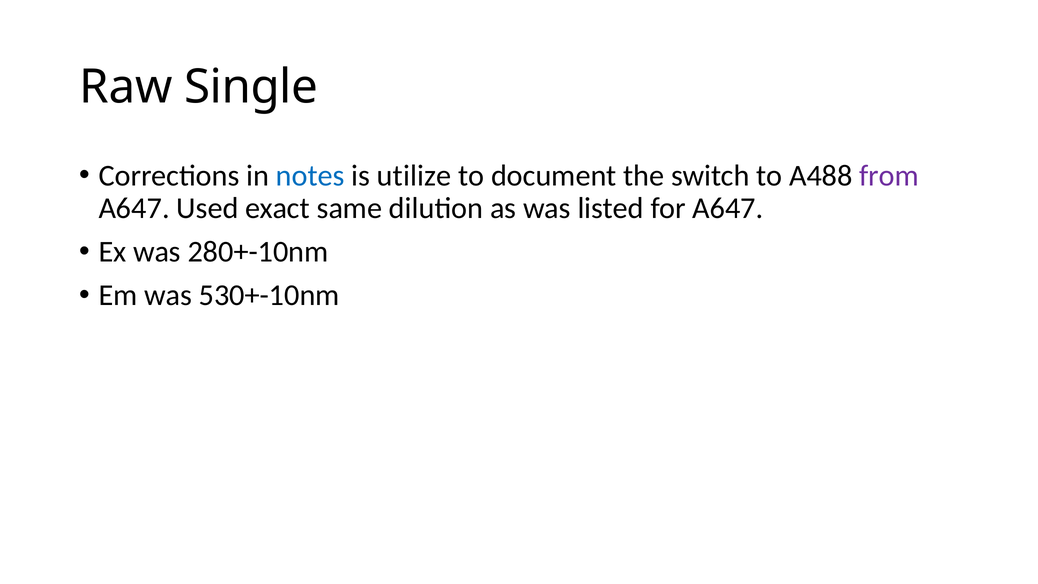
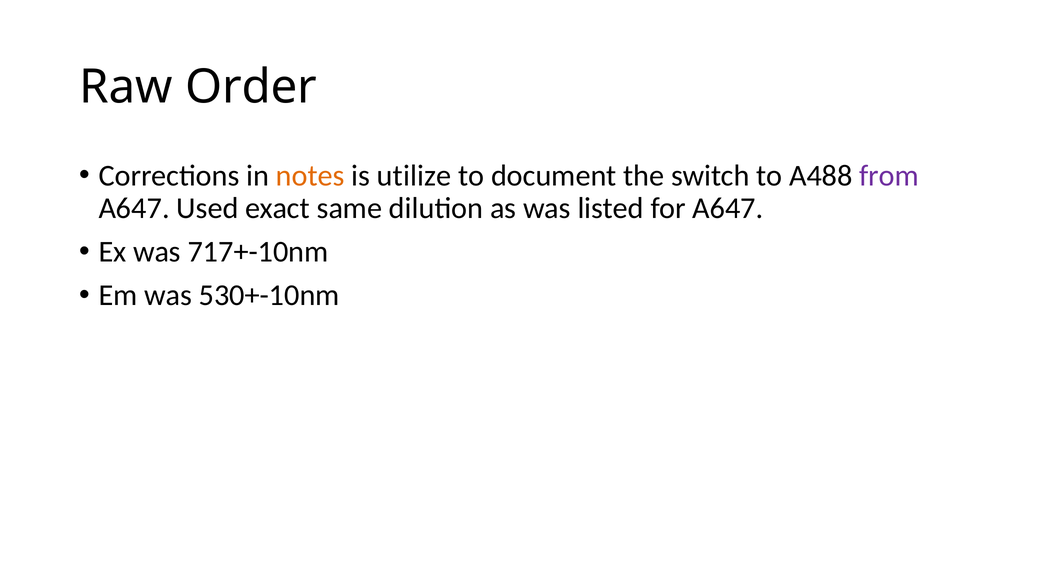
Single: Single -> Order
notes colour: blue -> orange
280+-10nm: 280+-10nm -> 717+-10nm
